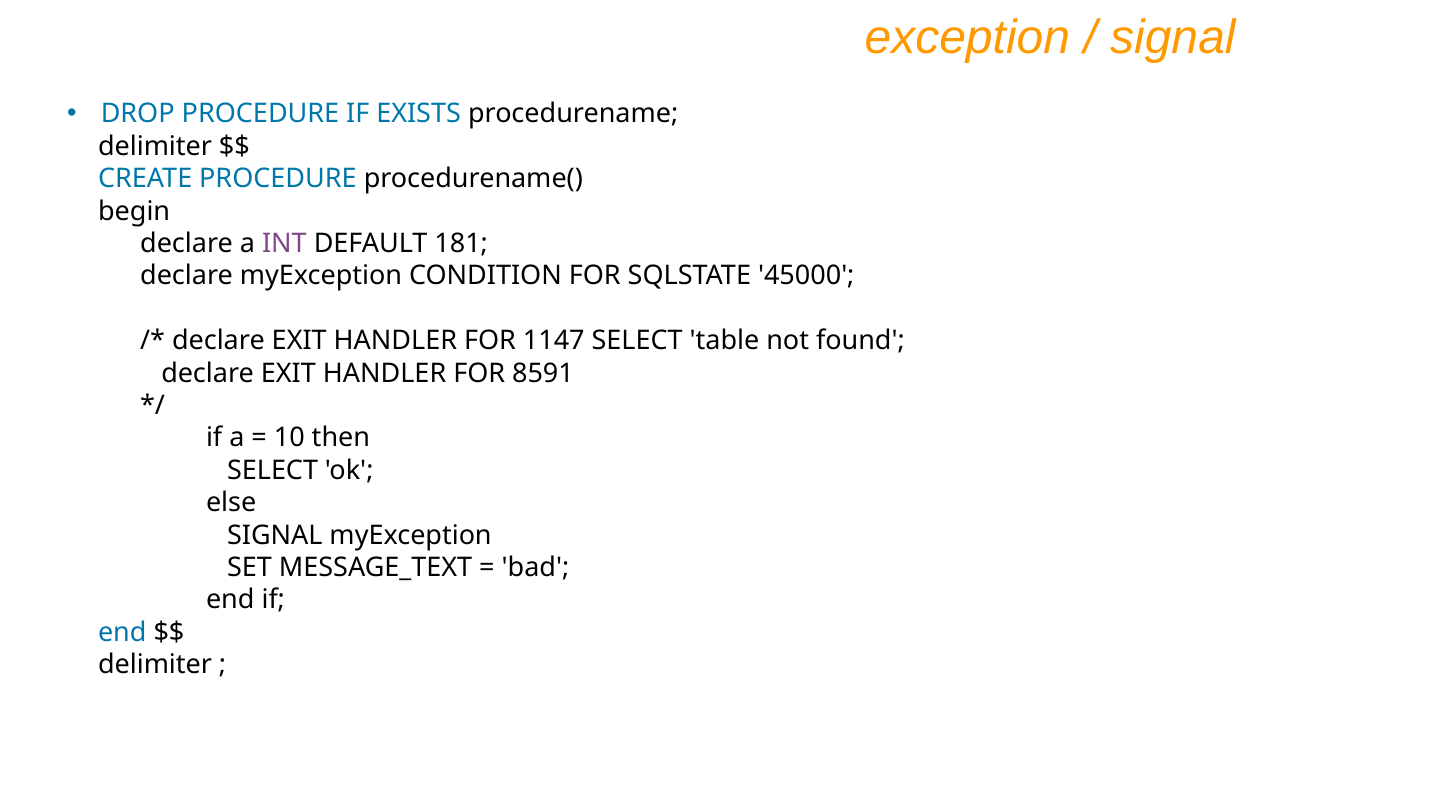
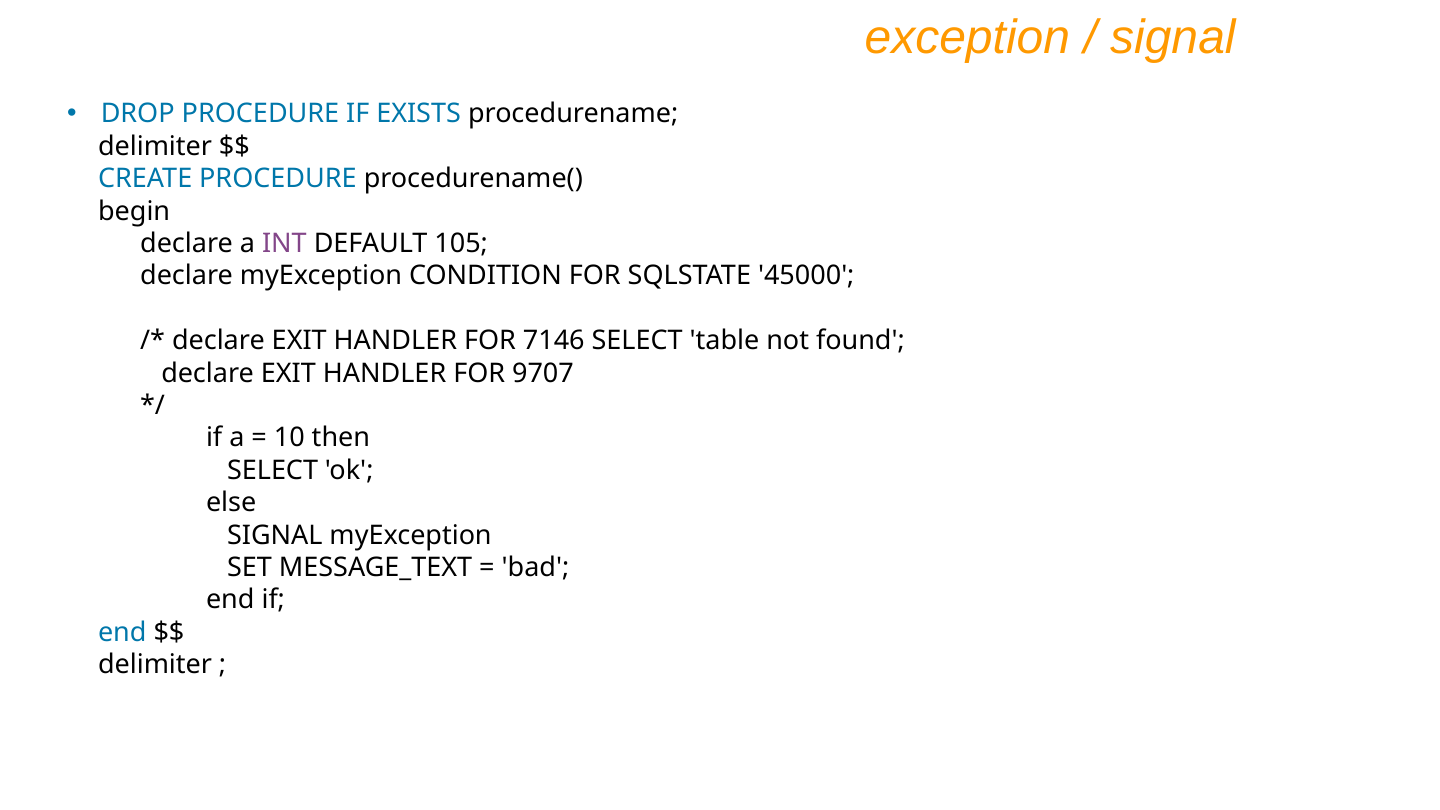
181: 181 -> 105
1147: 1147 -> 7146
8591: 8591 -> 9707
